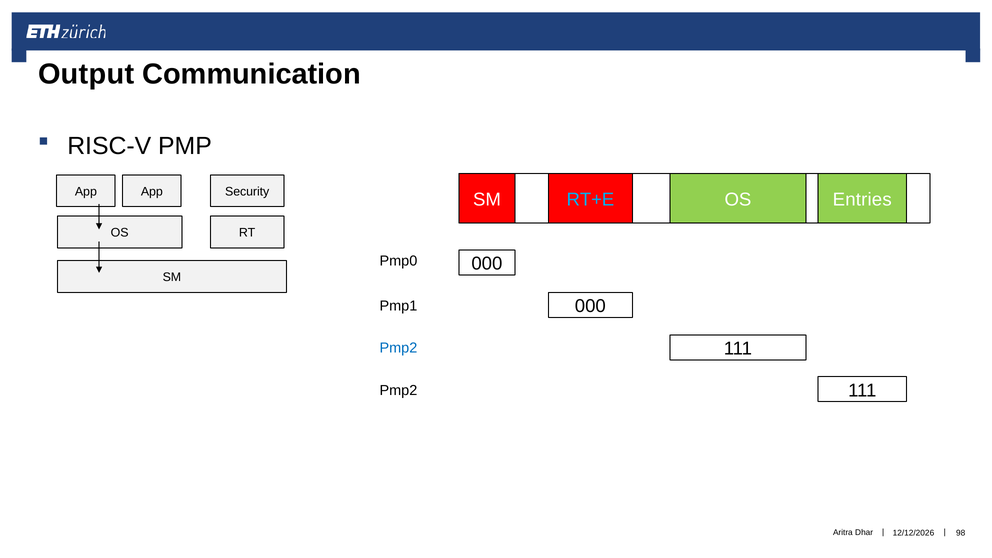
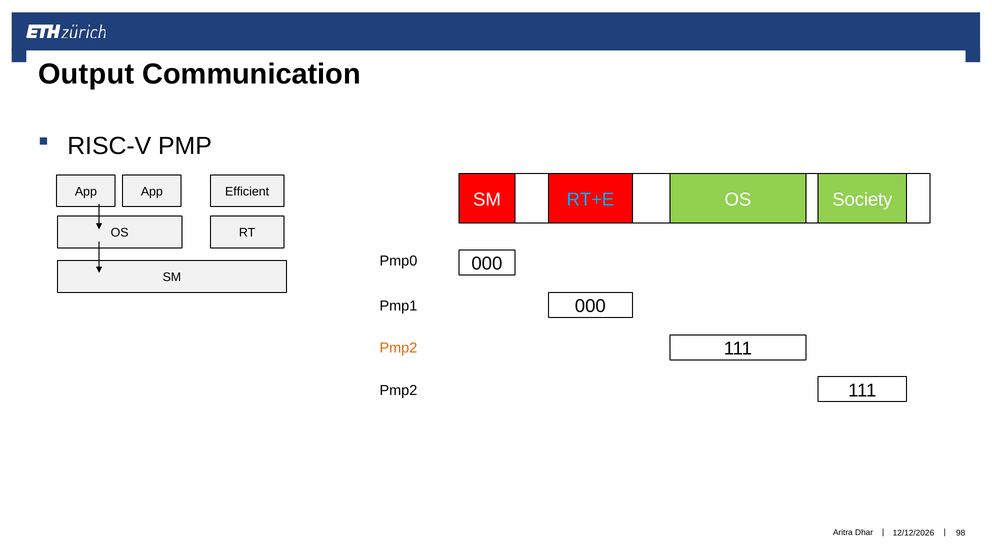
Security: Security -> Efficient
Entries: Entries -> Society
Pmp2 at (398, 348) colour: blue -> orange
